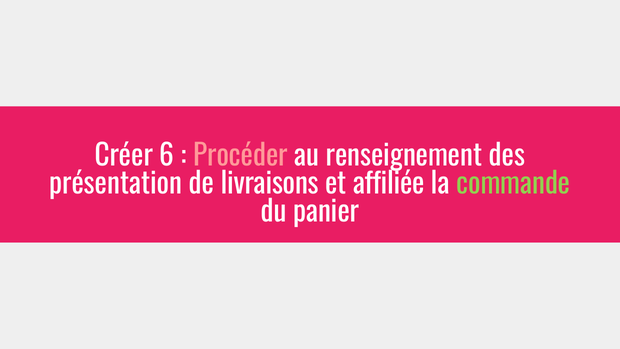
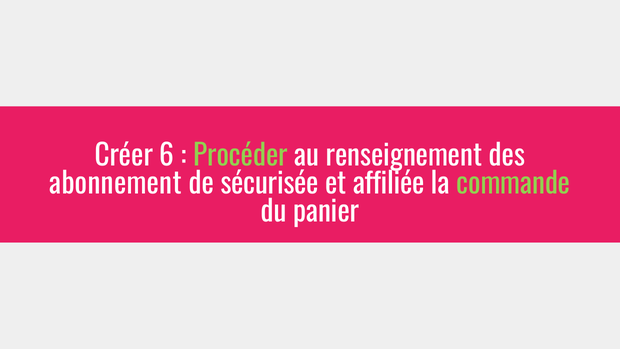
Procéder colour: pink -> light green
présentation: présentation -> abonnement
livraisons: livraisons -> sécurisée
